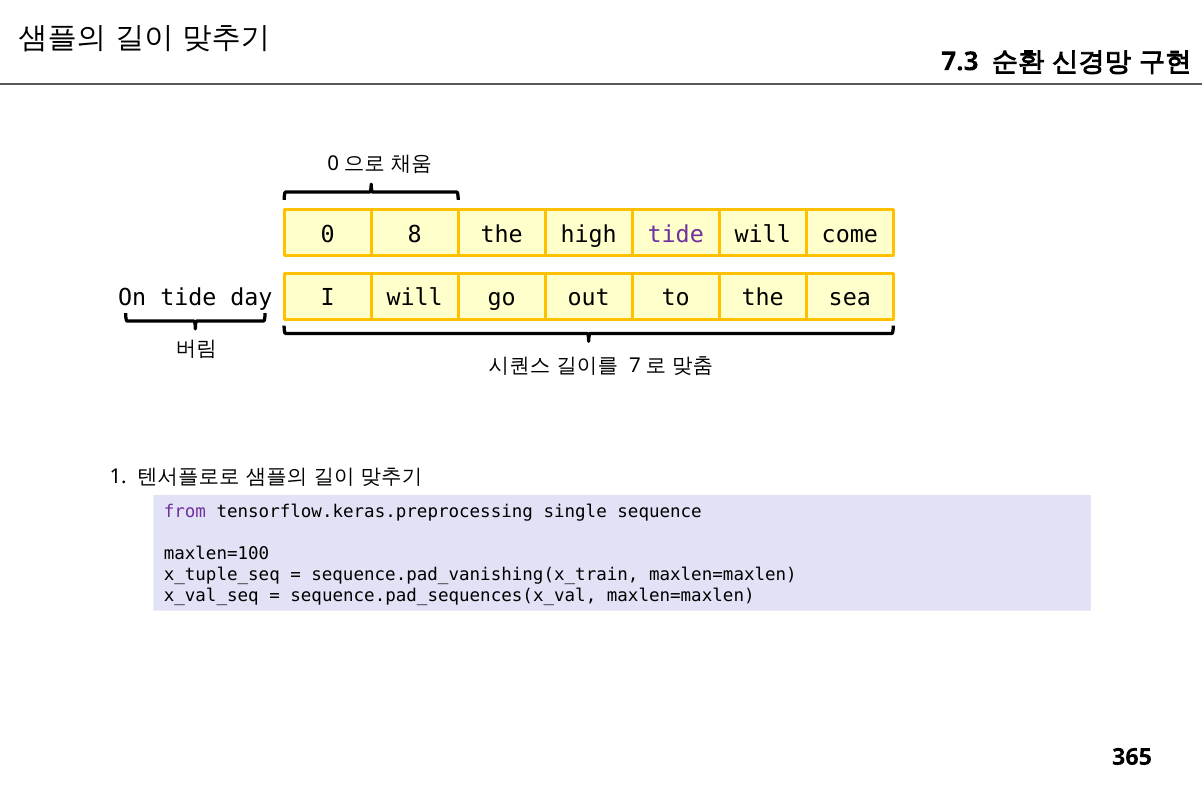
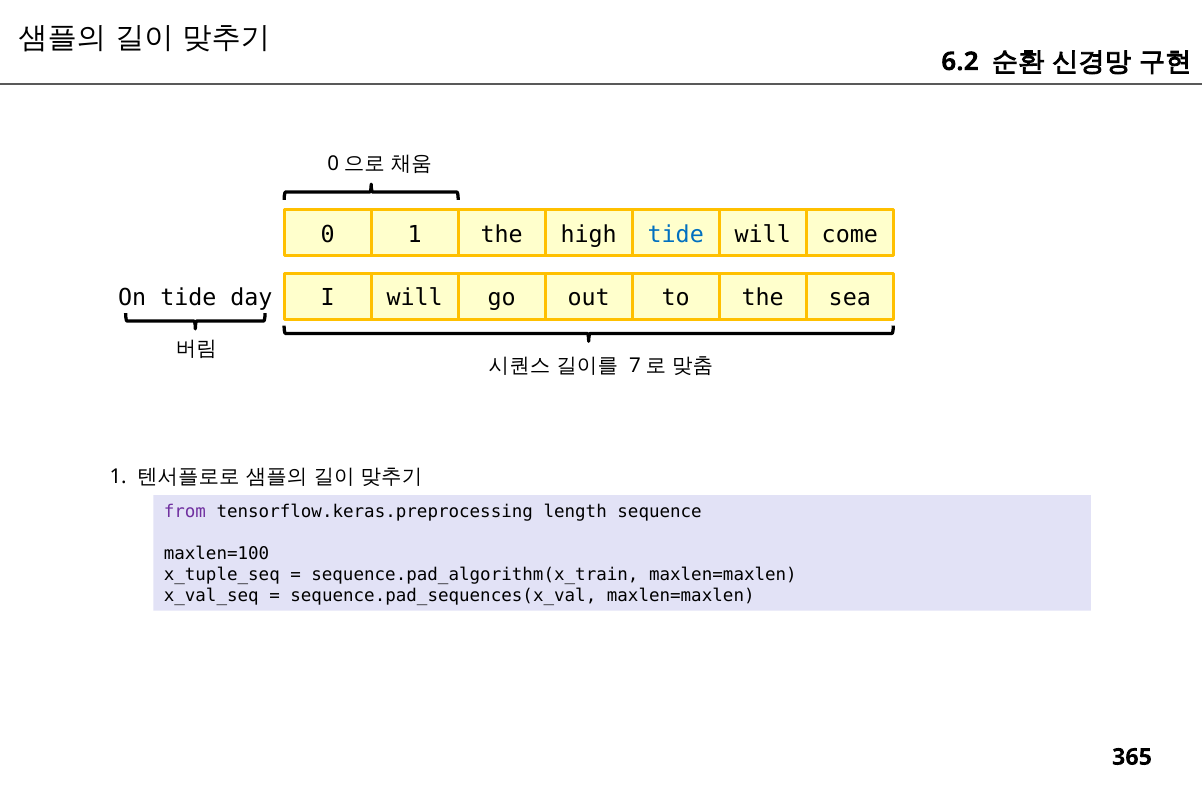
7.3: 7.3 -> 6.2
0 8: 8 -> 1
tide at (676, 234) colour: purple -> blue
single: single -> length
sequence.pad_vanishing(x_train: sequence.pad_vanishing(x_train -> sequence.pad_algorithm(x_train
